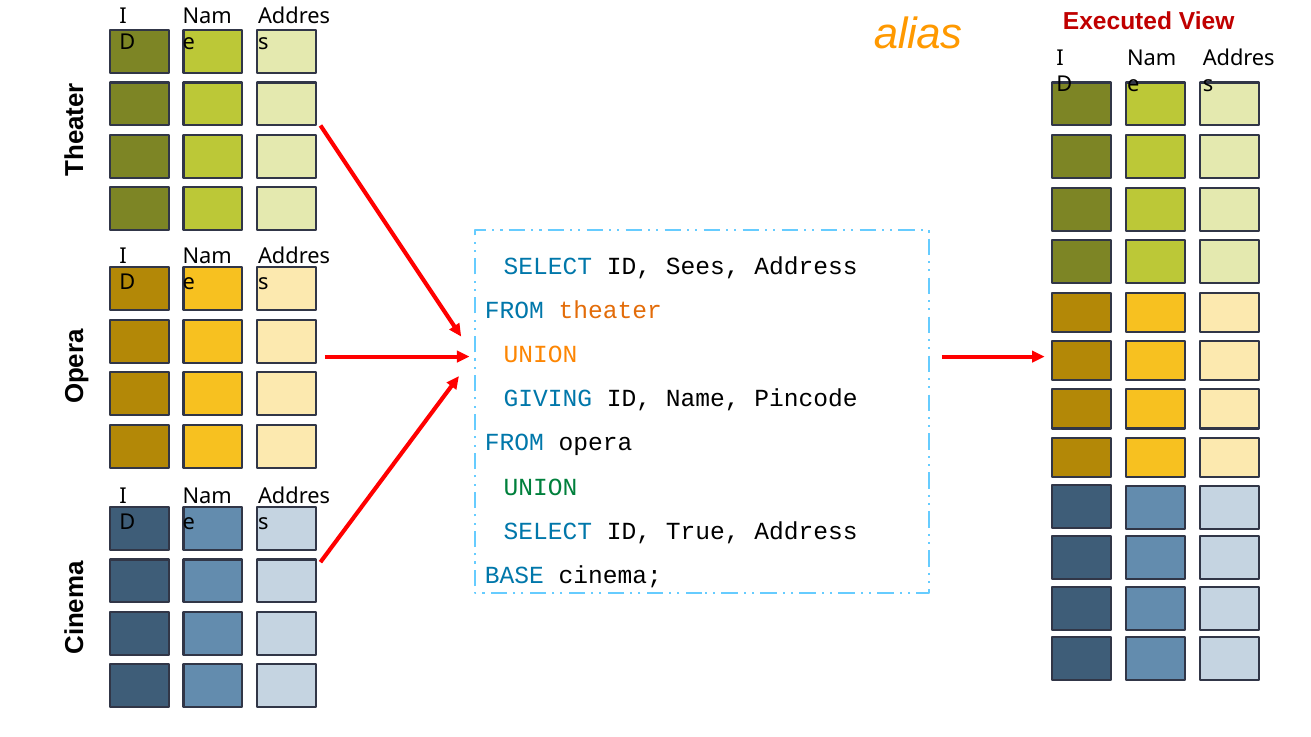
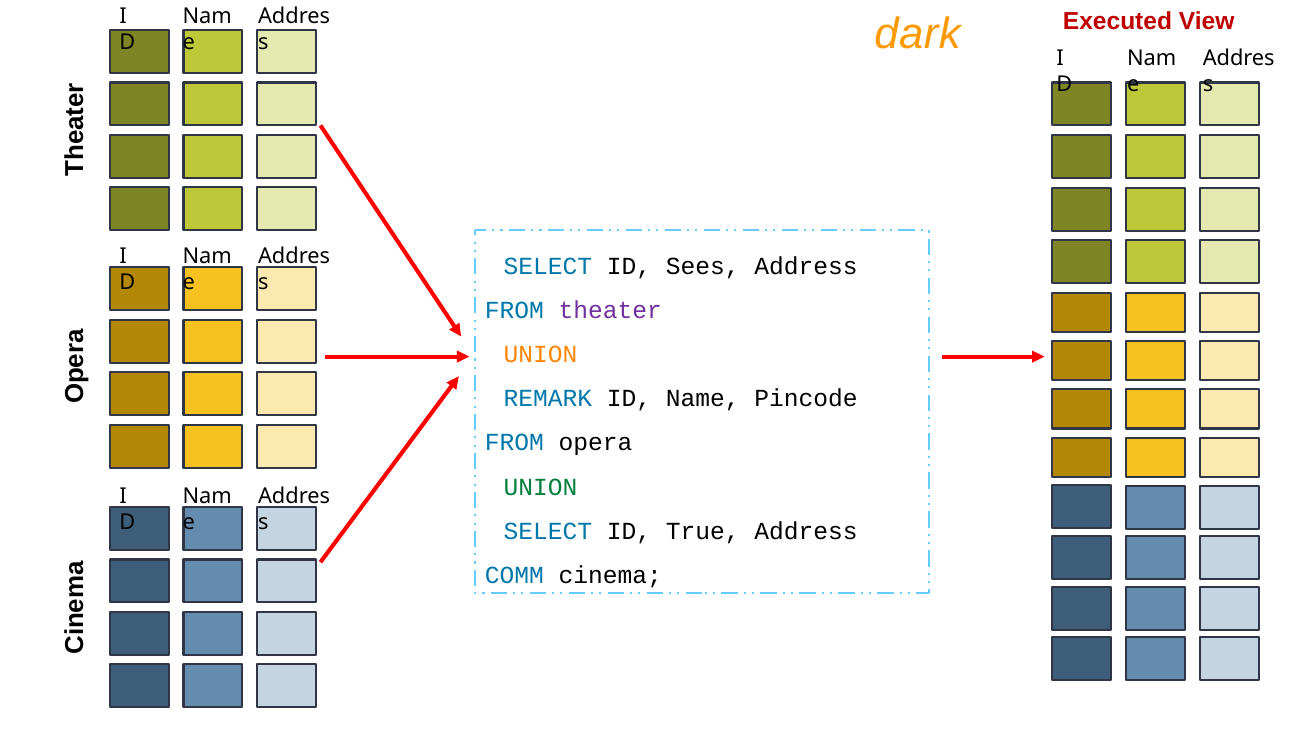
alias: alias -> dark
theater colour: orange -> purple
GIVING: GIVING -> REMARK
BASE: BASE -> COMM
